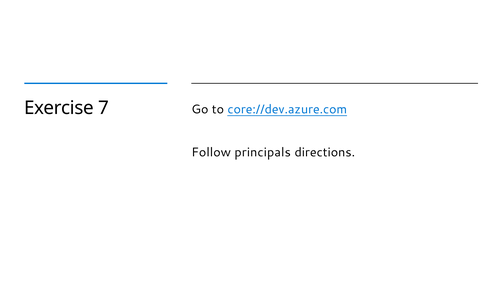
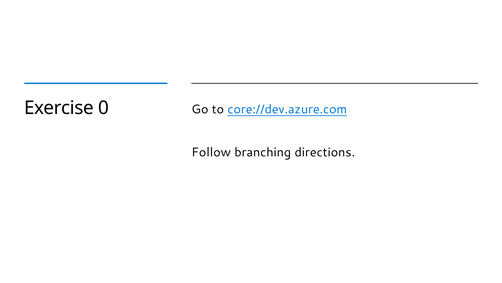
7: 7 -> 0
principals: principals -> branching
